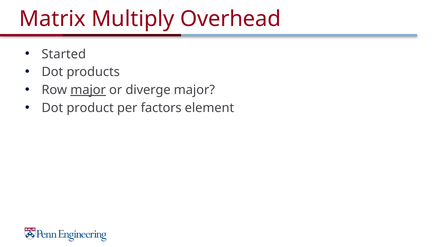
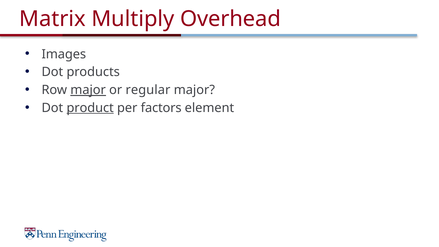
Started: Started -> Images
diverge: diverge -> regular
product underline: none -> present
